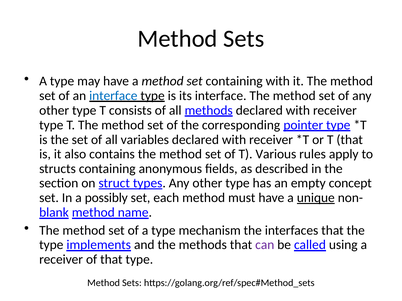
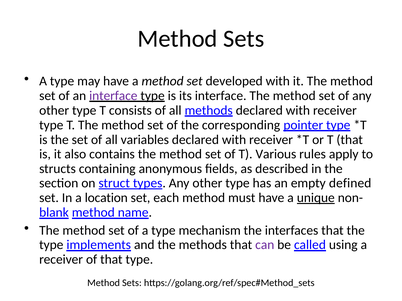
set containing: containing -> developed
interface at (113, 96) colour: blue -> purple
concept: concept -> defined
possibly: possibly -> location
